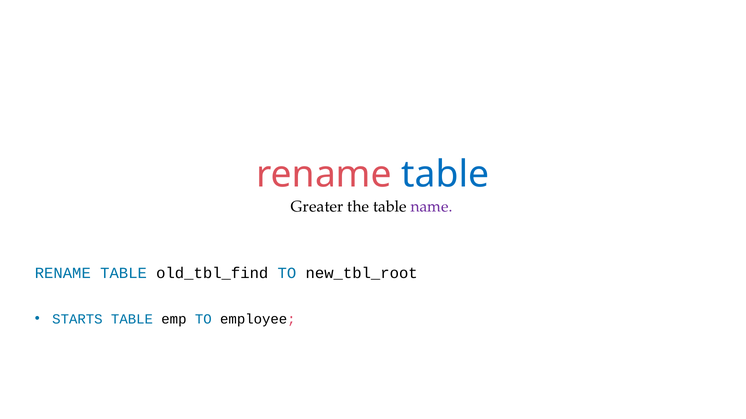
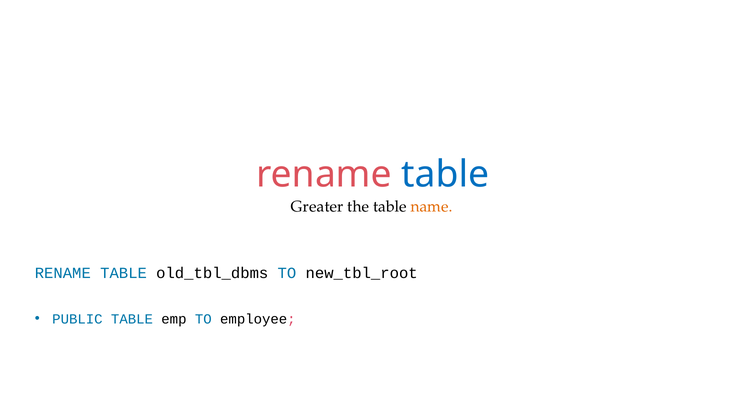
name colour: purple -> orange
old_tbl_find: old_tbl_find -> old_tbl_dbms
STARTS: STARTS -> PUBLIC
